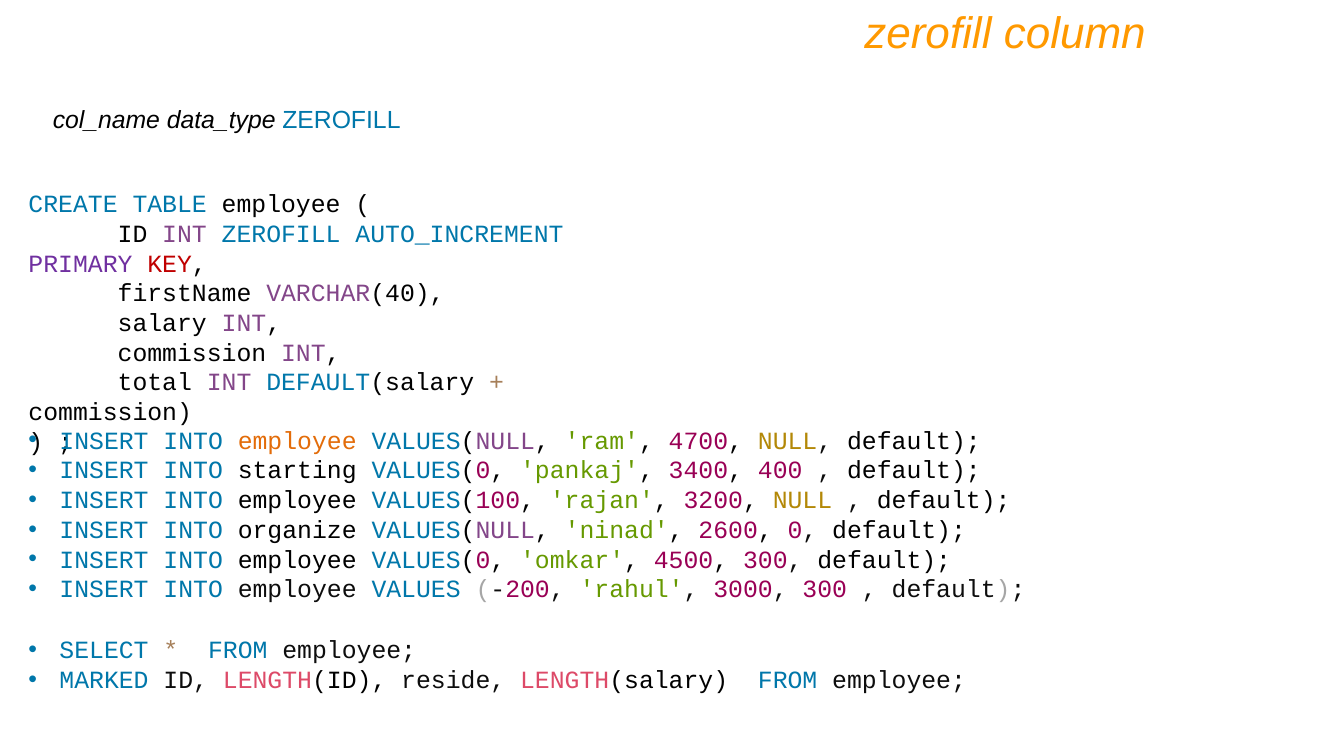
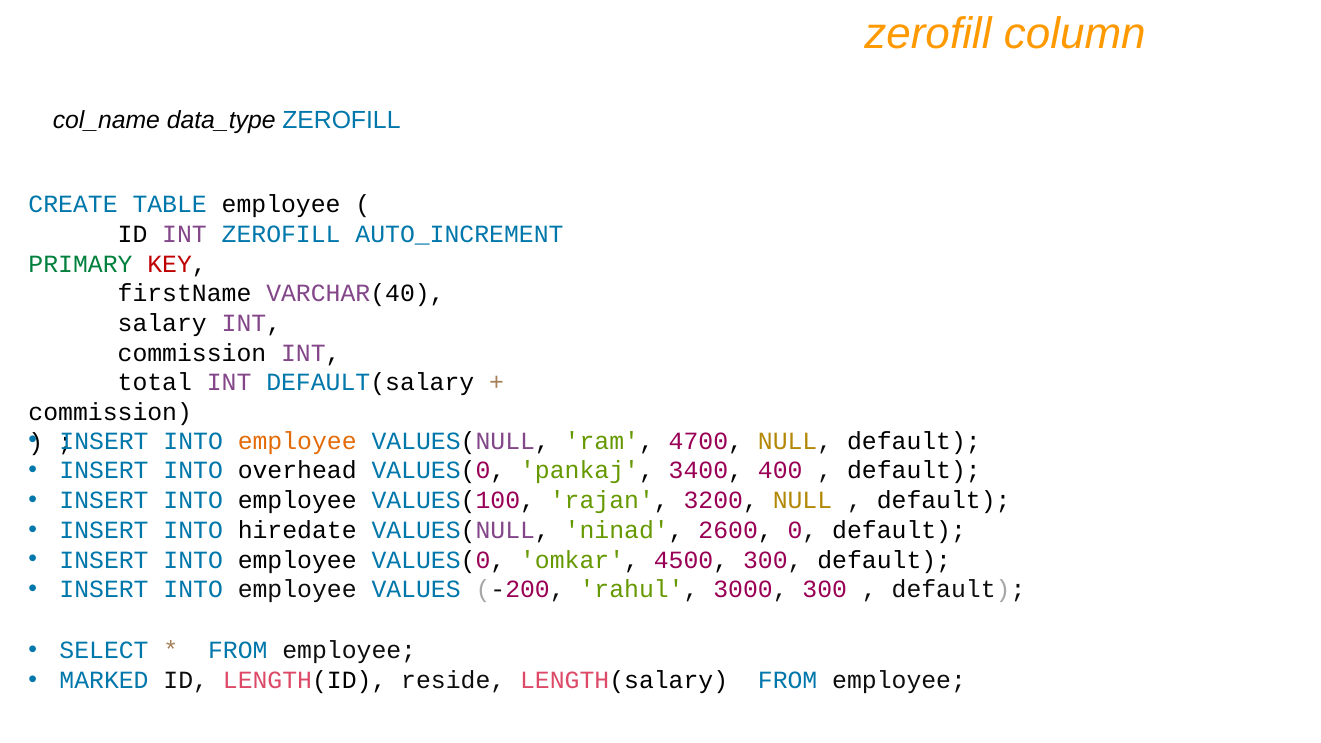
PRIMARY colour: purple -> green
starting: starting -> overhead
organize: organize -> hiredate
